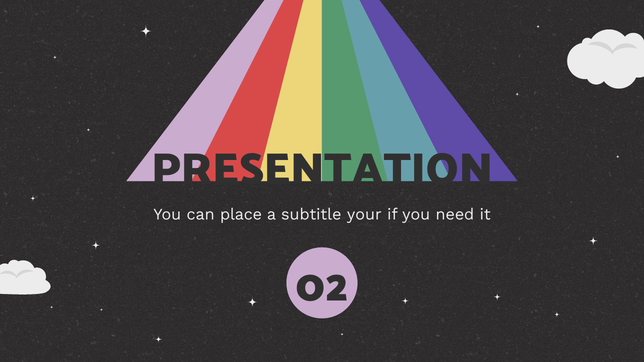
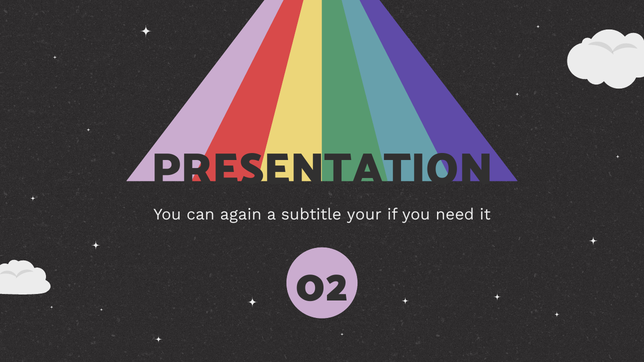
place: place -> again
